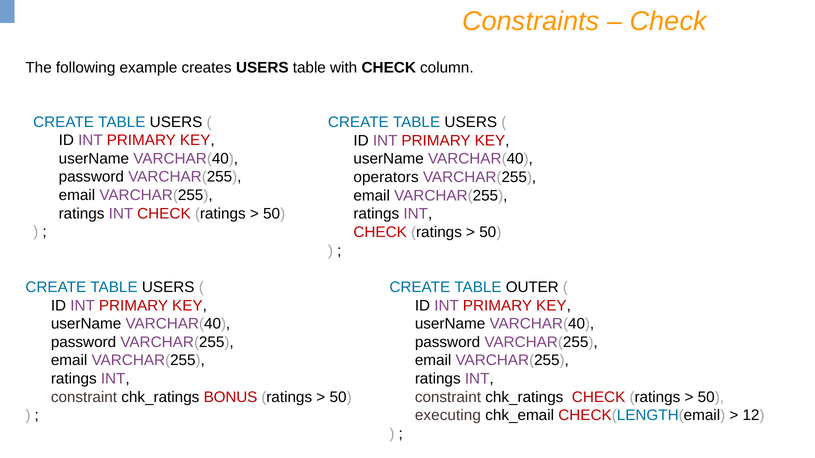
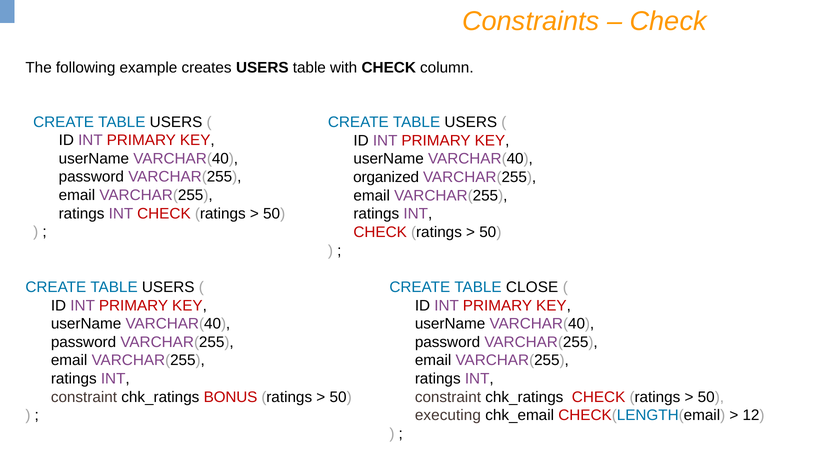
operators: operators -> organized
OUTER: OUTER -> CLOSE
